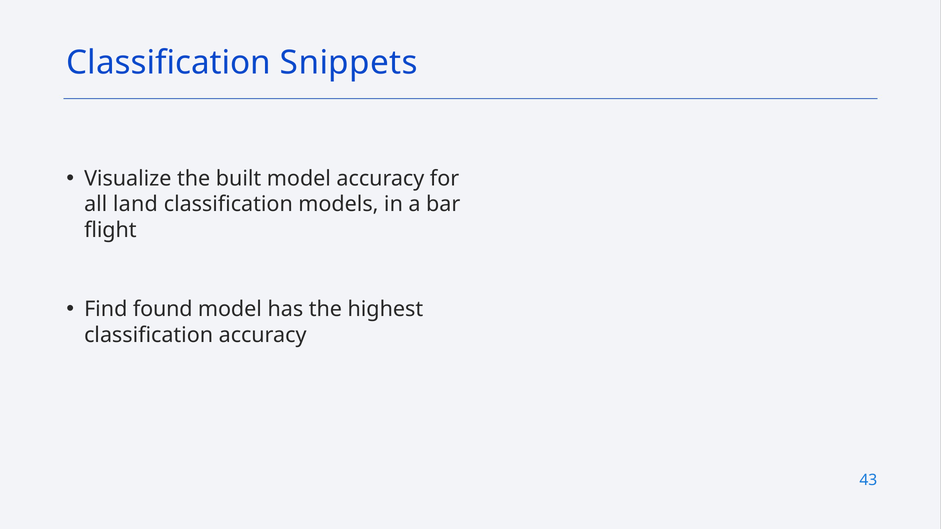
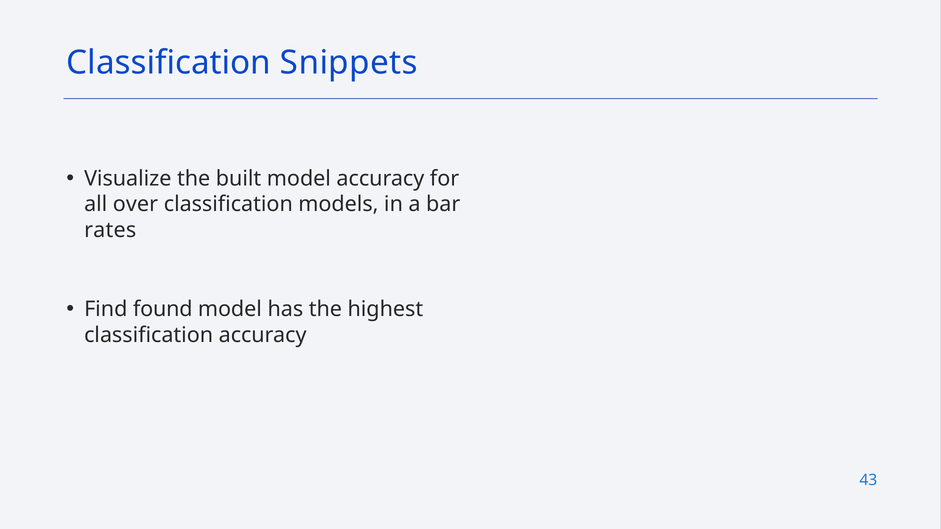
land: land -> over
flight: flight -> rates
